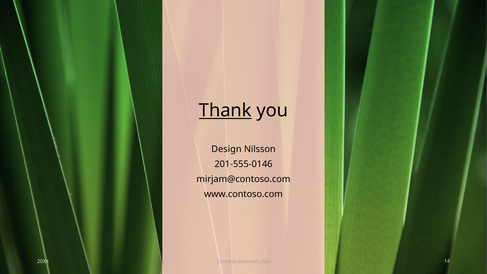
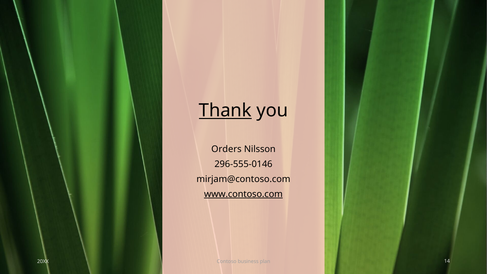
Design: Design -> Orders
201-555-0146: 201-555-0146 -> 296-555-0146
www.contoso.com underline: none -> present
